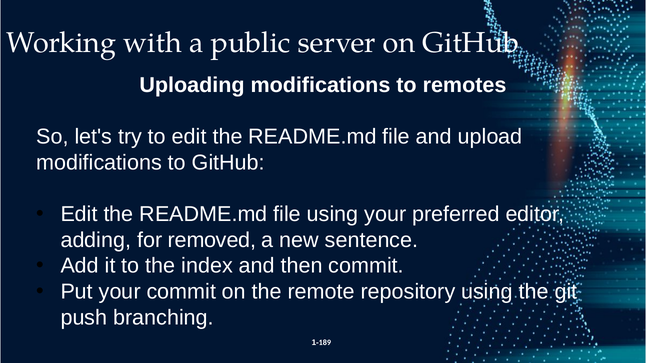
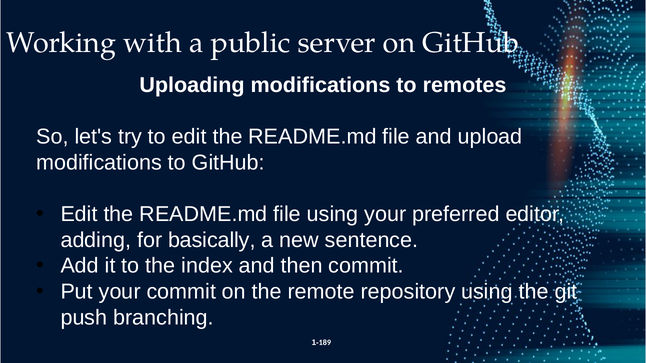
removed: removed -> basically
